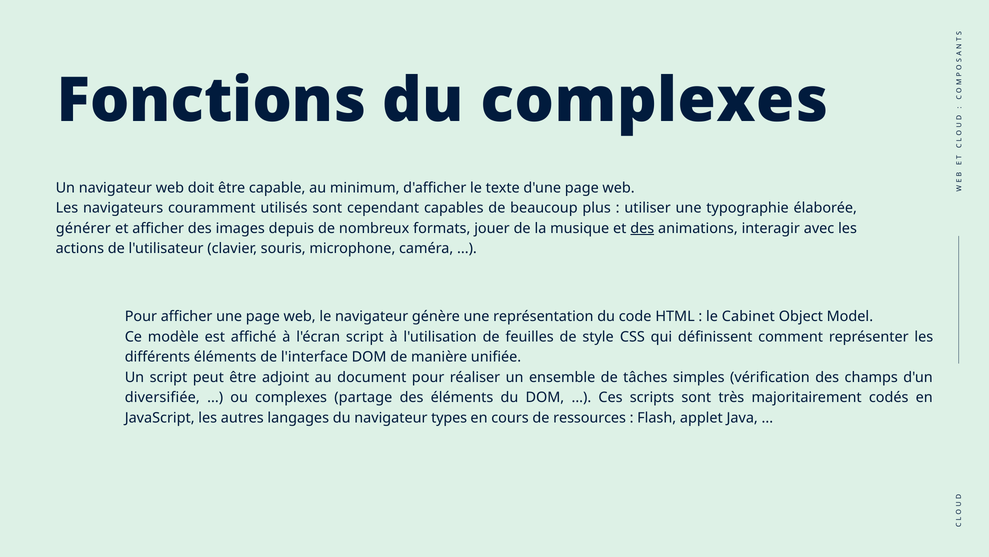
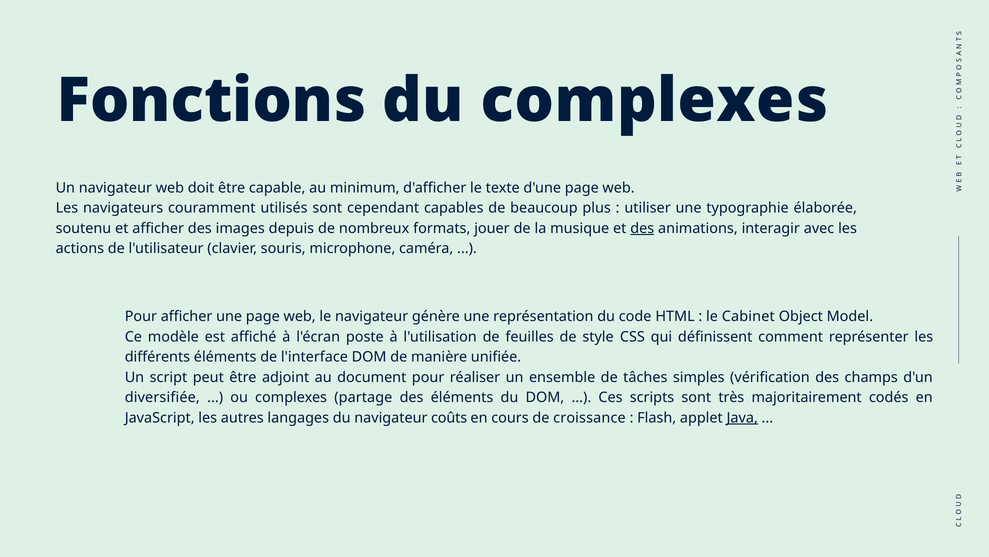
générer: générer -> soutenu
l'écran script: script -> poste
types: types -> coûts
ressources: ressources -> croissance
Java underline: none -> present
